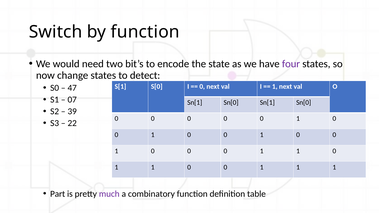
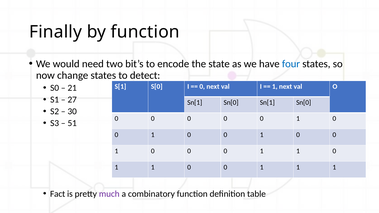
Switch: Switch -> Finally
four colour: purple -> blue
47: 47 -> 21
07: 07 -> 27
39: 39 -> 30
22: 22 -> 51
Part: Part -> Fact
